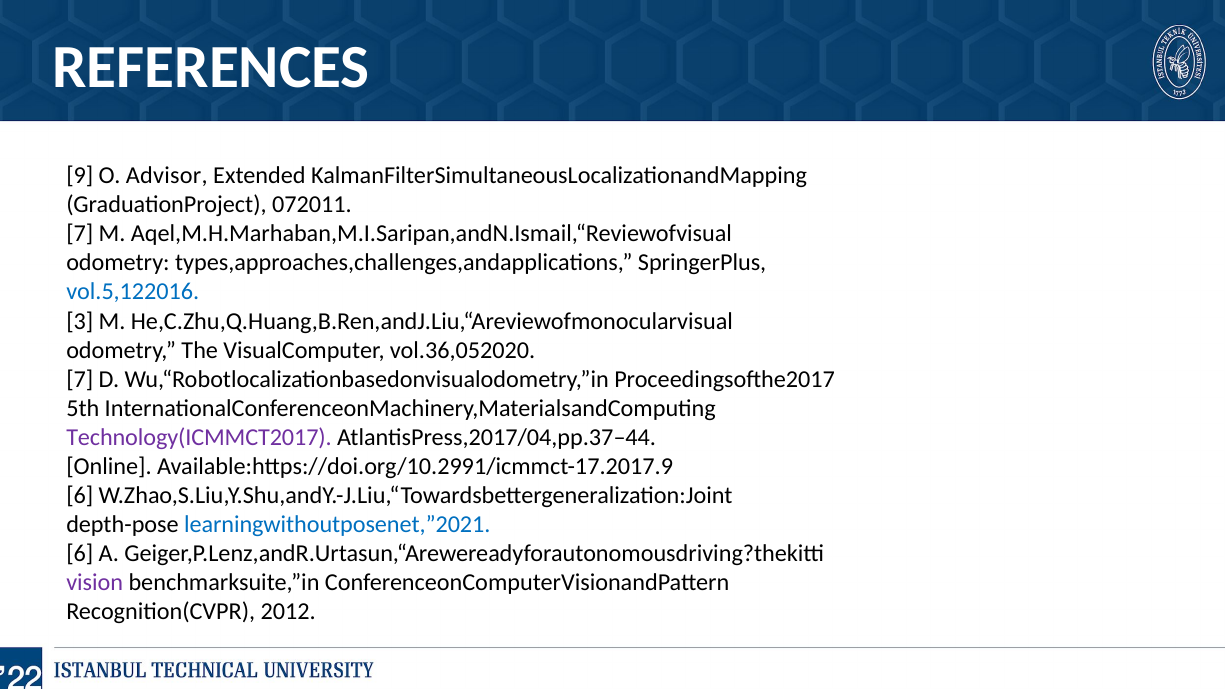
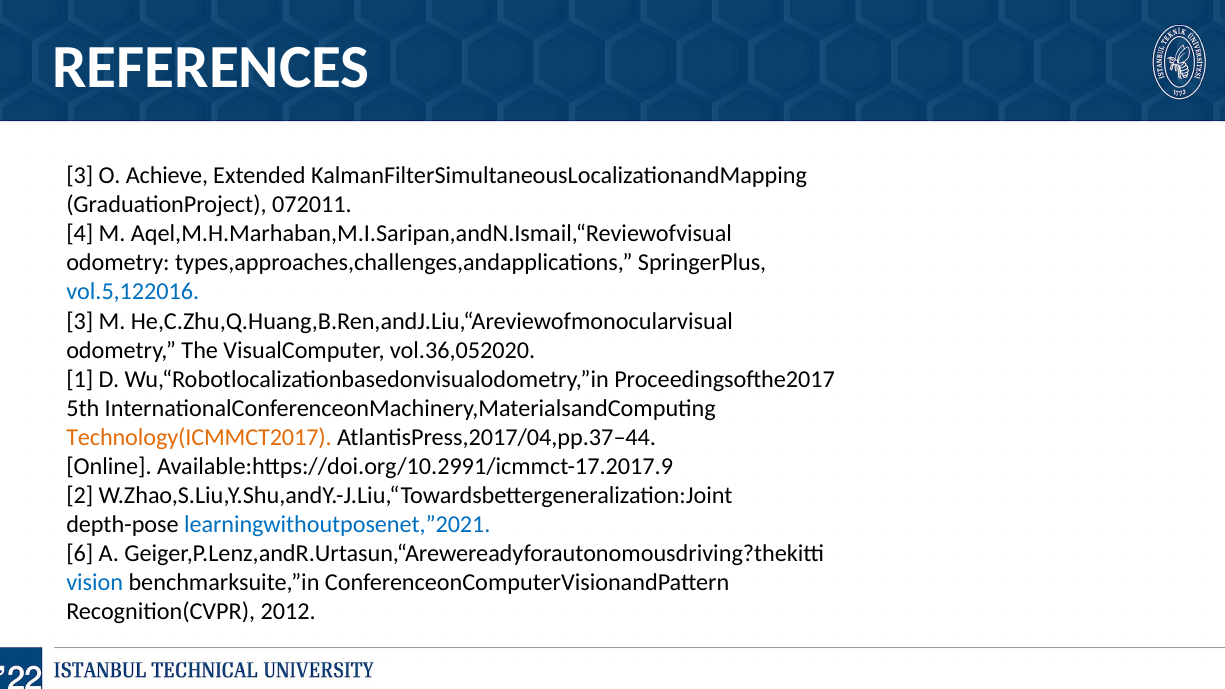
9 at (80, 176): 9 -> 3
Advisor: Advisor -> Achieve
7 at (80, 234): 7 -> 4
7 at (80, 379): 7 -> 1
Technology(ICMMCT2017 colour: purple -> orange
6 at (80, 496): 6 -> 2
vision colour: purple -> blue
